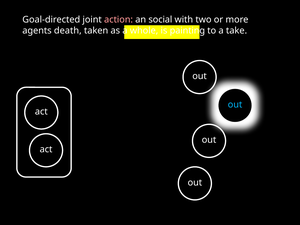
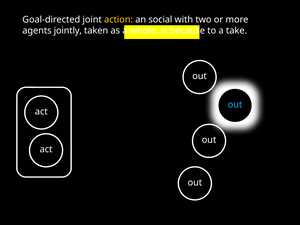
action colour: pink -> yellow
death: death -> jointly
painting: painting -> because
